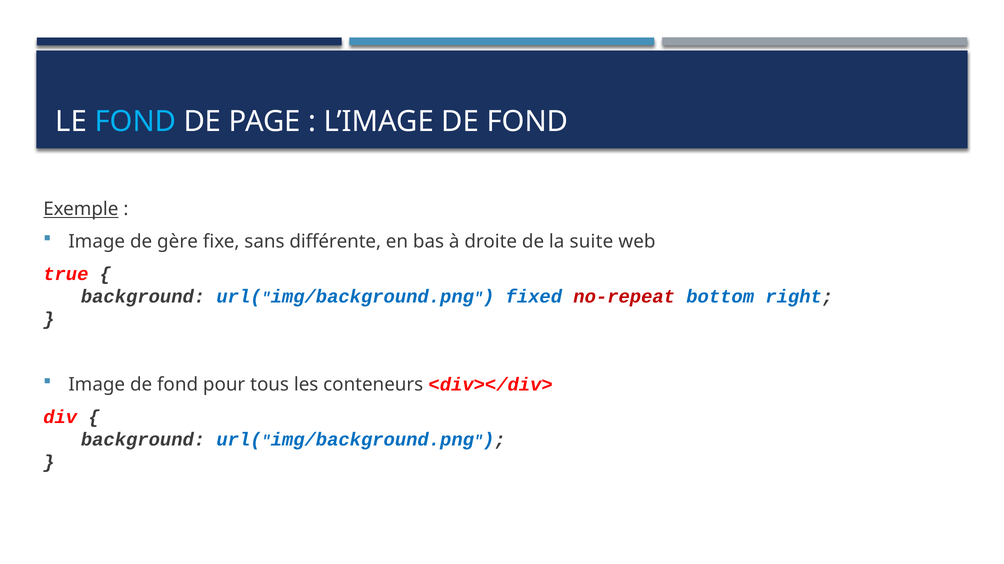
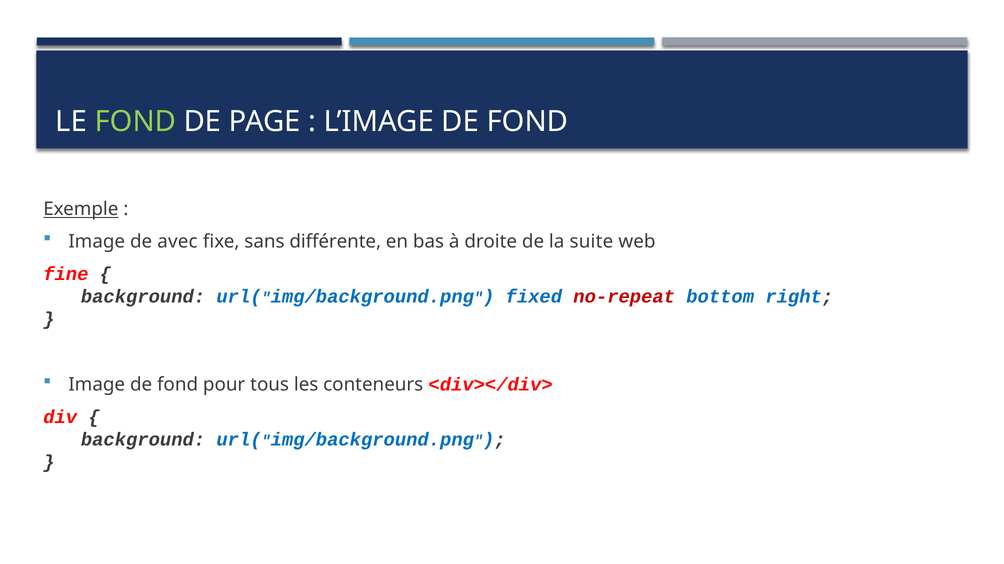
FOND at (135, 122) colour: light blue -> light green
gère: gère -> avec
true: true -> fine
